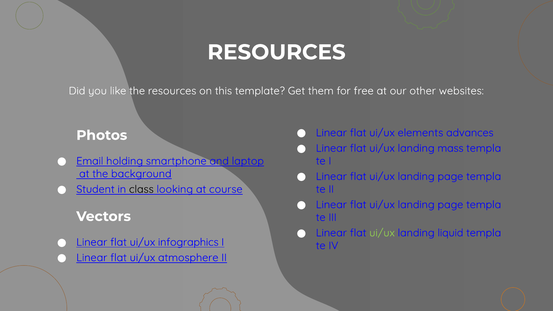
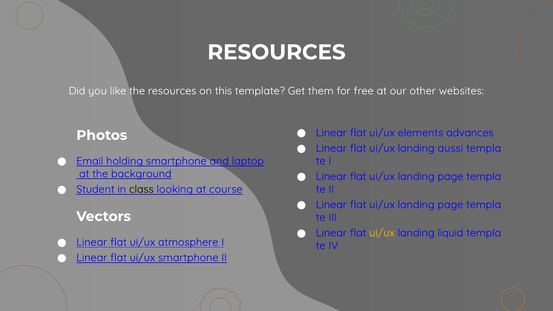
mass: mass -> aussi
ui/ux at (382, 233) colour: light green -> yellow
infographics: infographics -> atmosphere
ui/ux atmosphere: atmosphere -> smartphone
